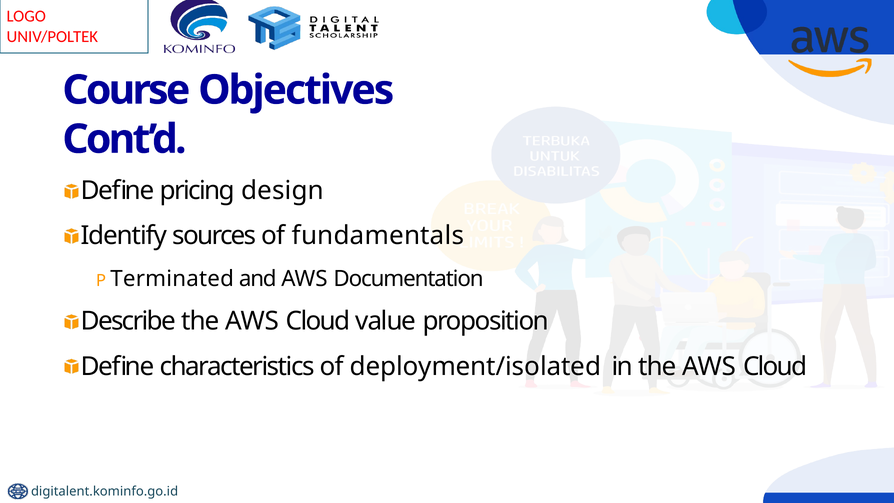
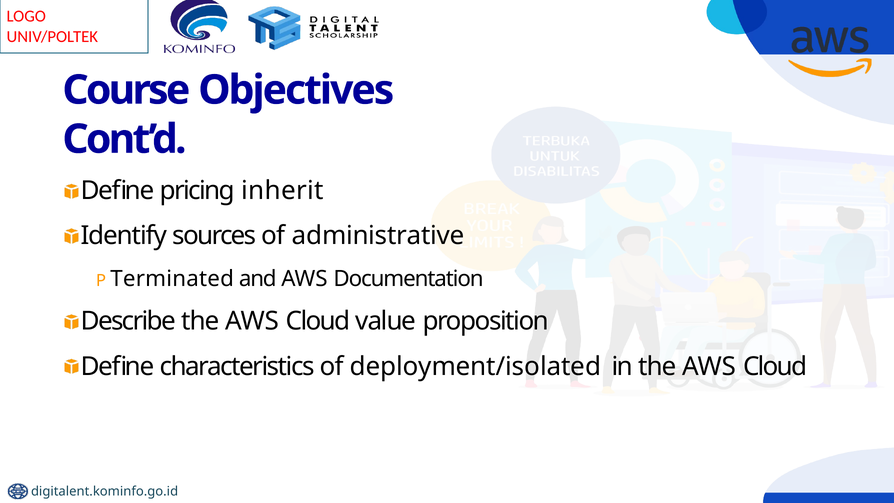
design: design -> inherit
fundamentals: fundamentals -> administrative
